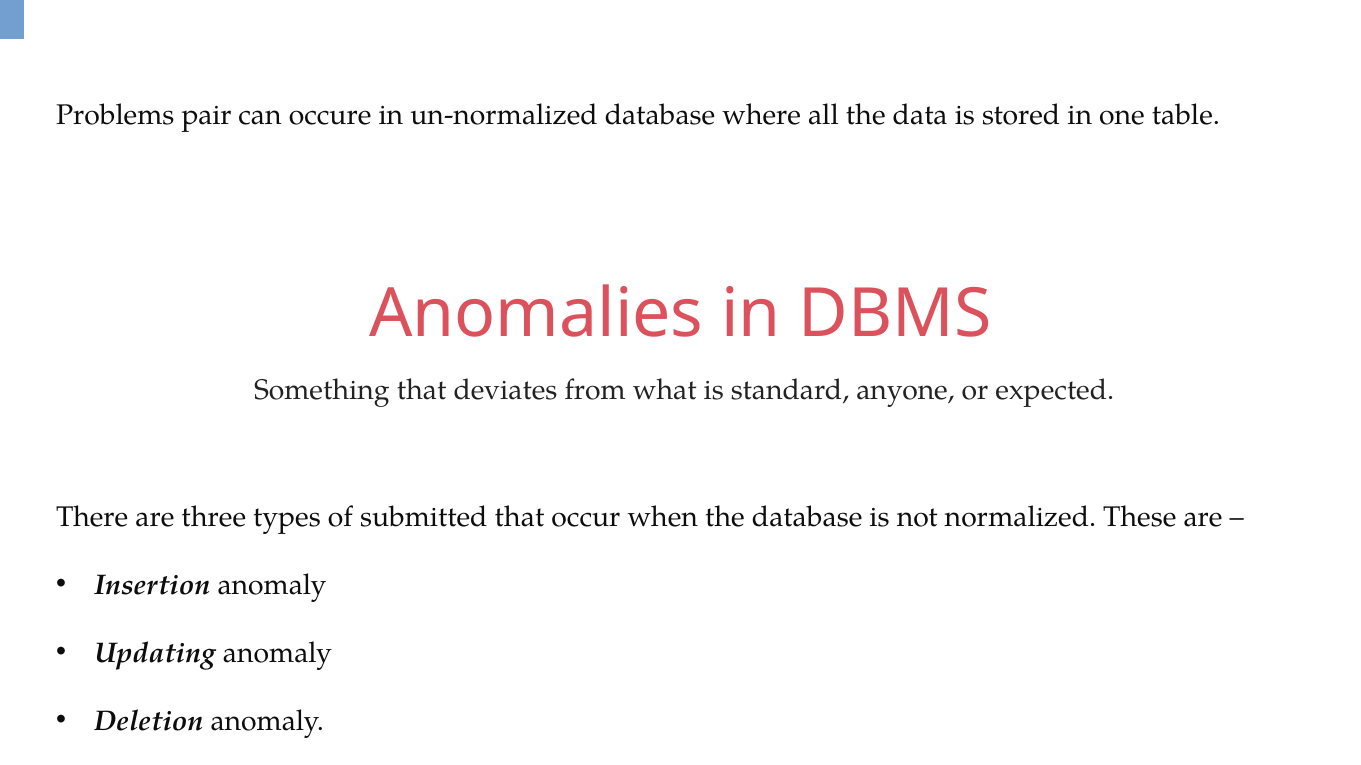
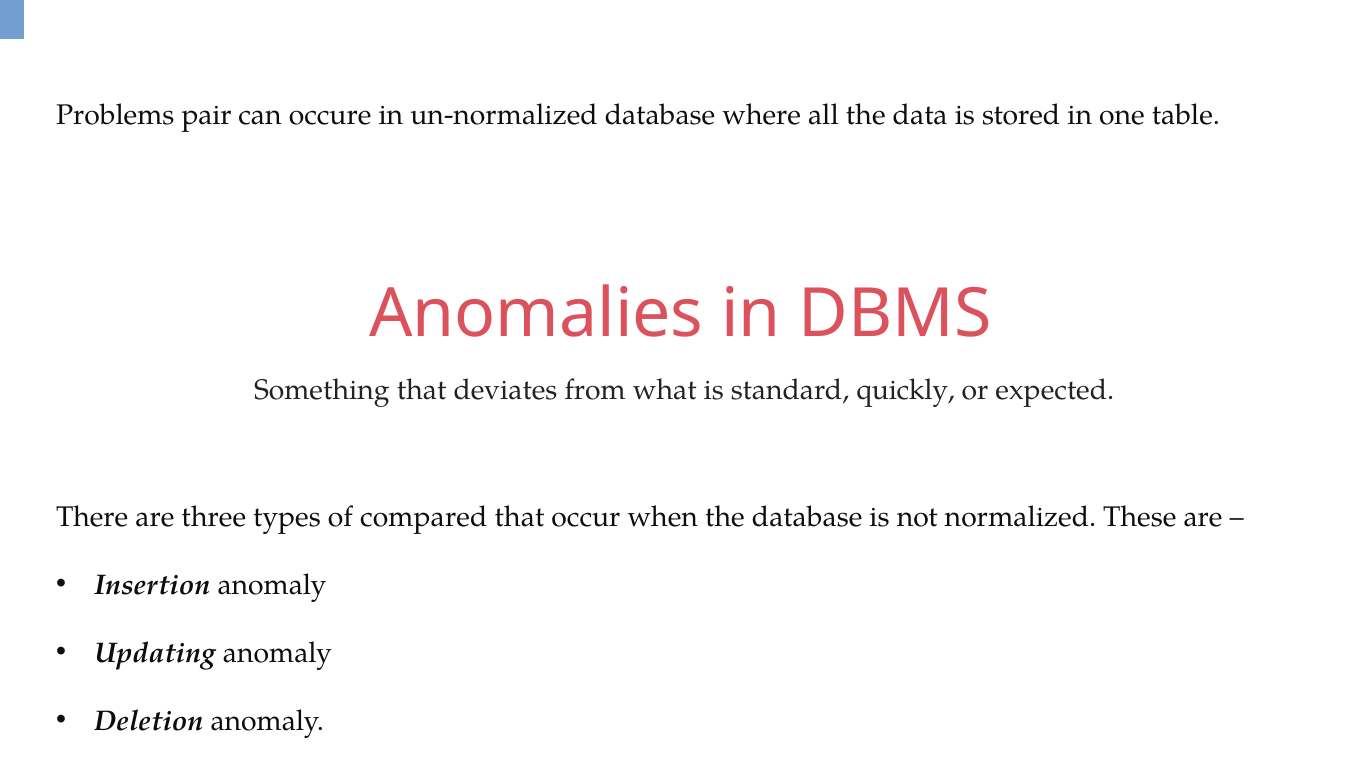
anyone: anyone -> quickly
submitted: submitted -> compared
